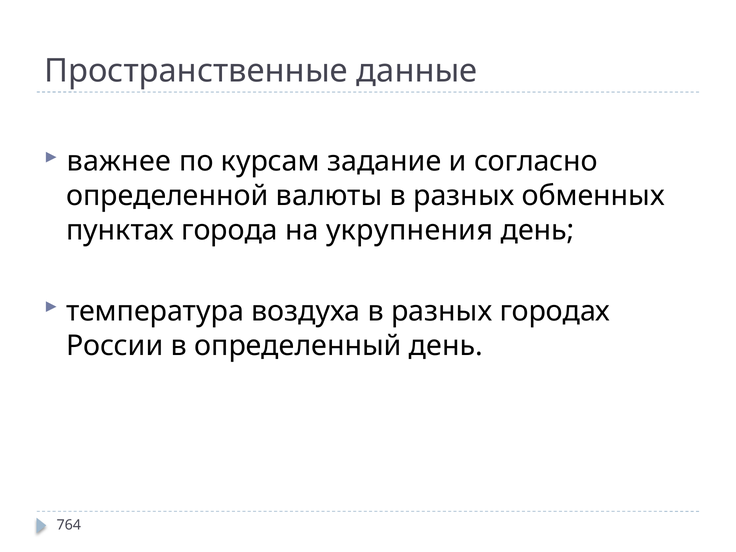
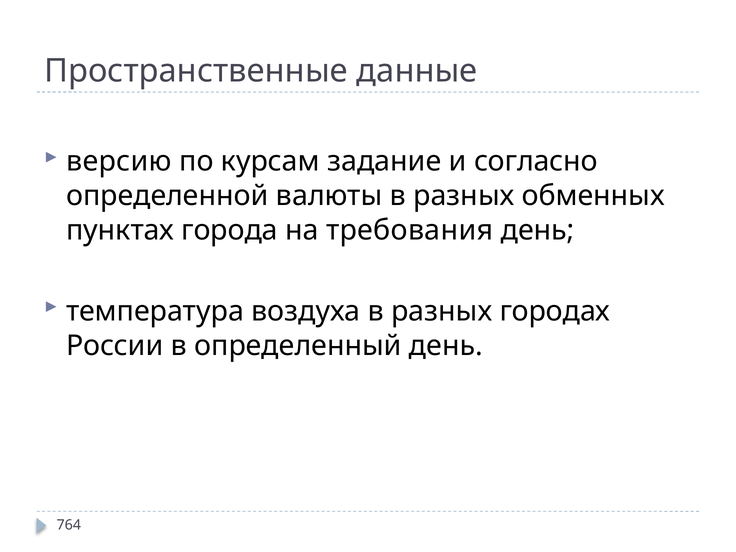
важнее: важнее -> версию
укрупнения: укрупнения -> требования
